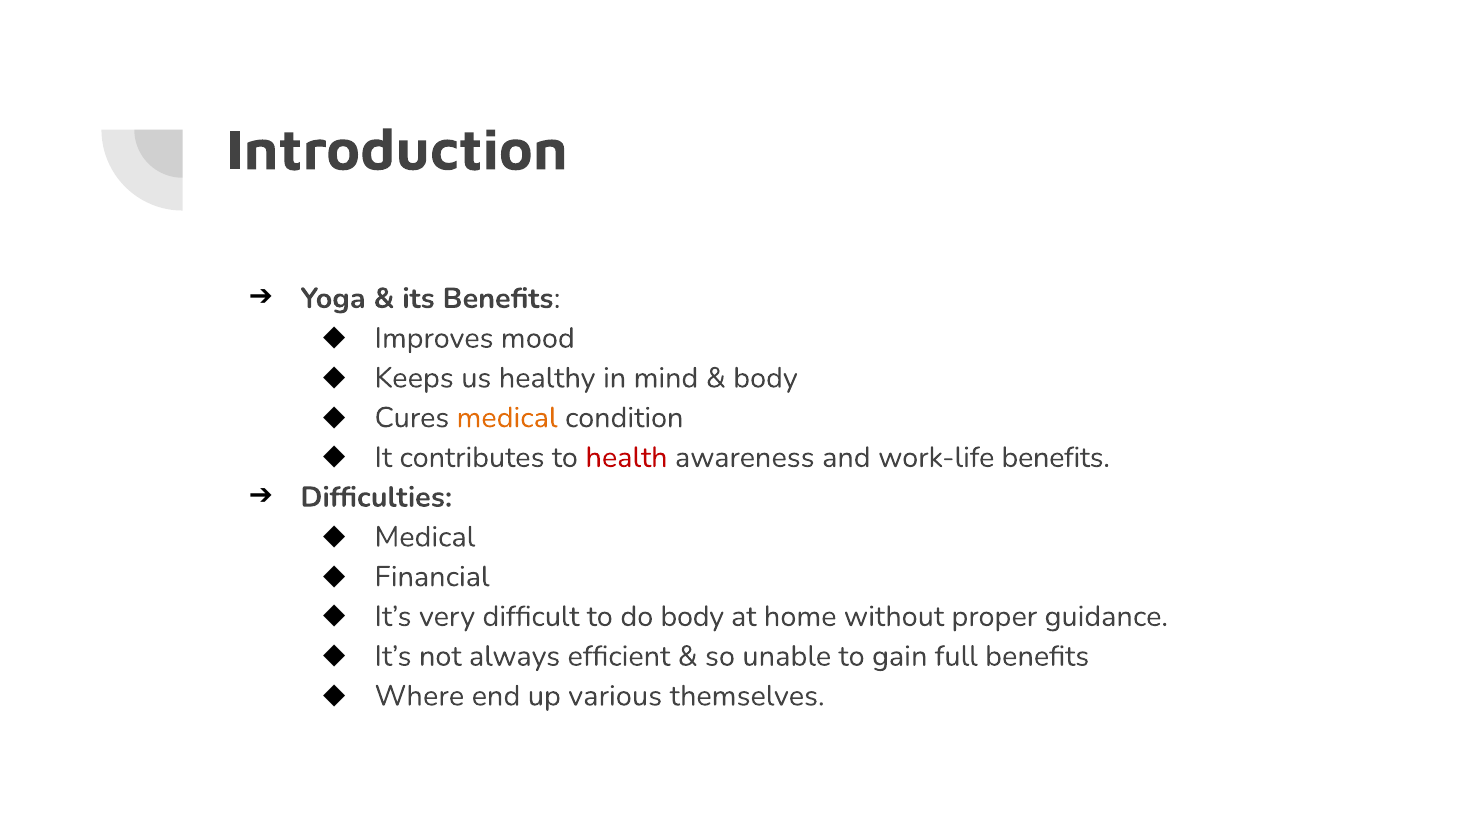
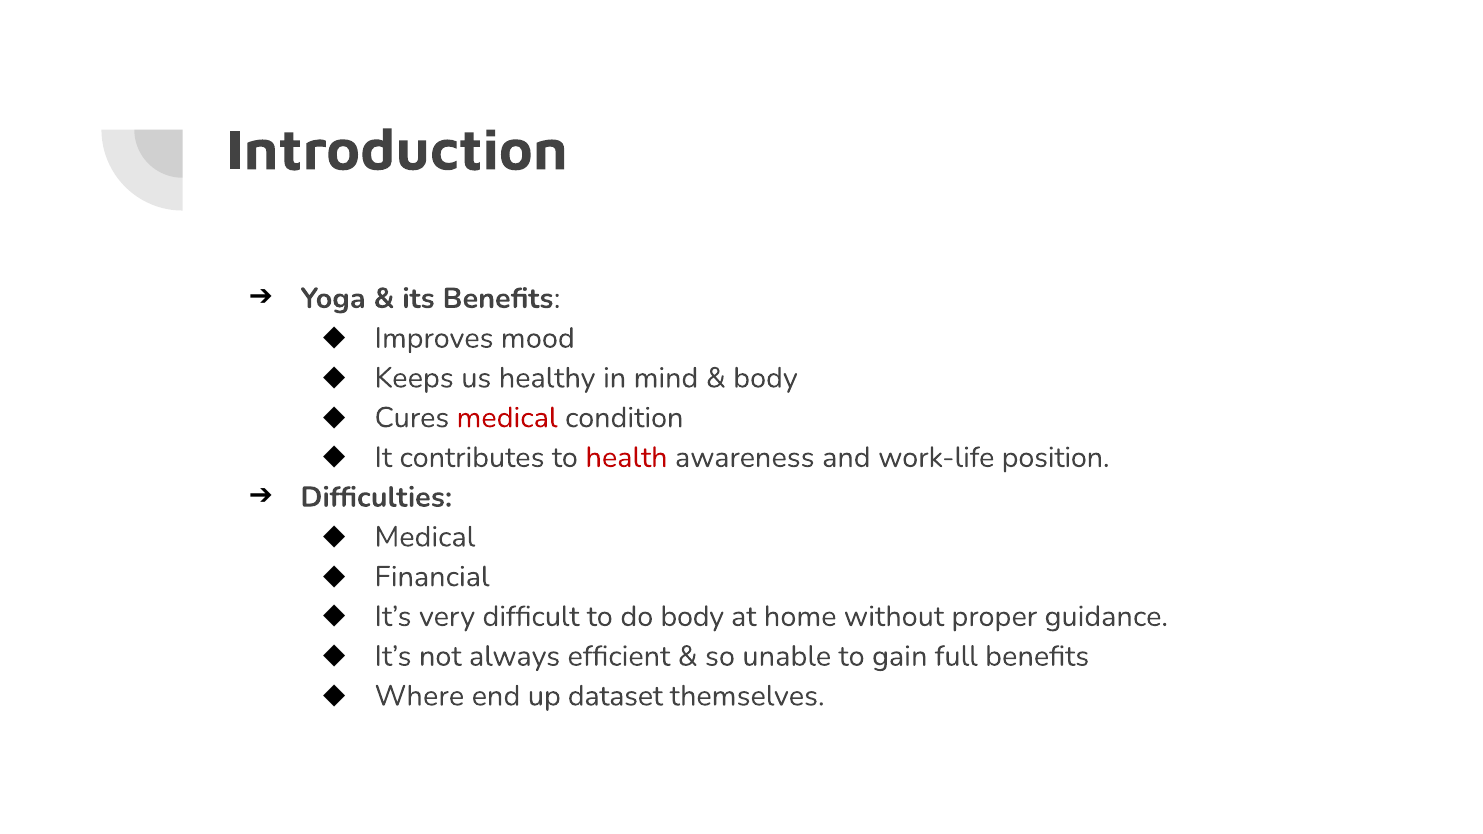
medical at (507, 418) colour: orange -> red
work-life benefits: benefits -> position
various: various -> dataset
